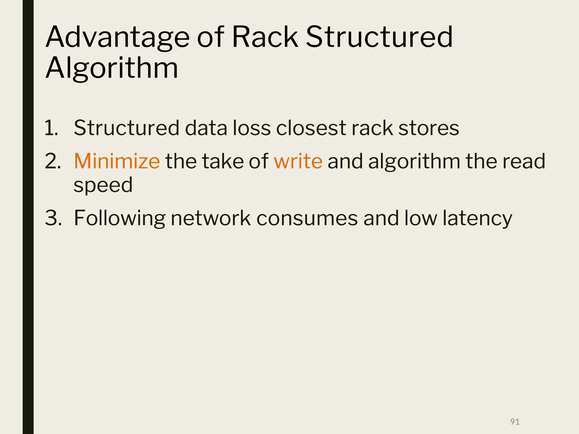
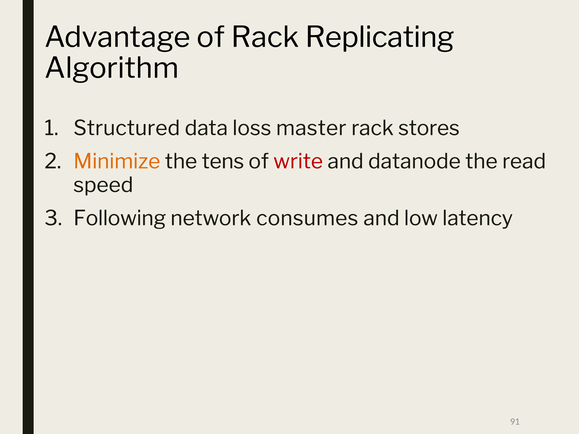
Rack Structured: Structured -> Replicating
closest: closest -> master
take: take -> tens
write colour: orange -> red
and algorithm: algorithm -> datanode
